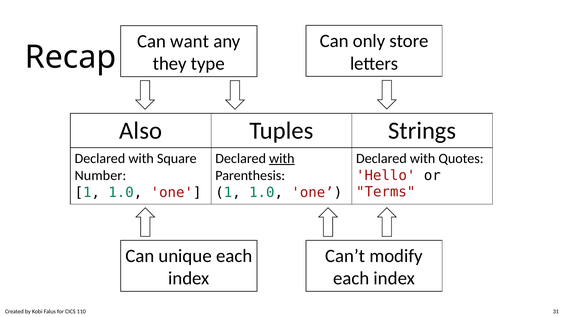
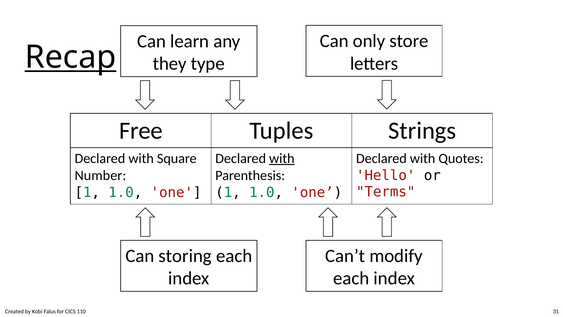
want: want -> learn
Recap underline: none -> present
Also: Also -> Free
unique: unique -> storing
